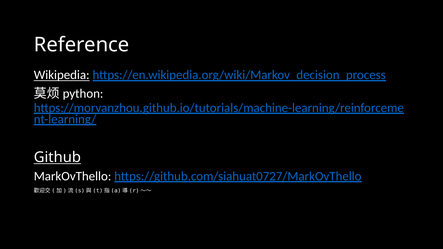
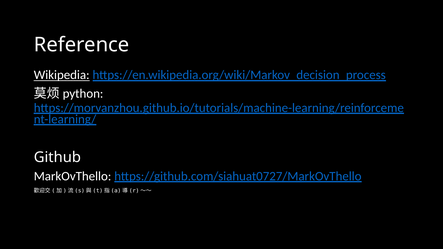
Github underline: present -> none
